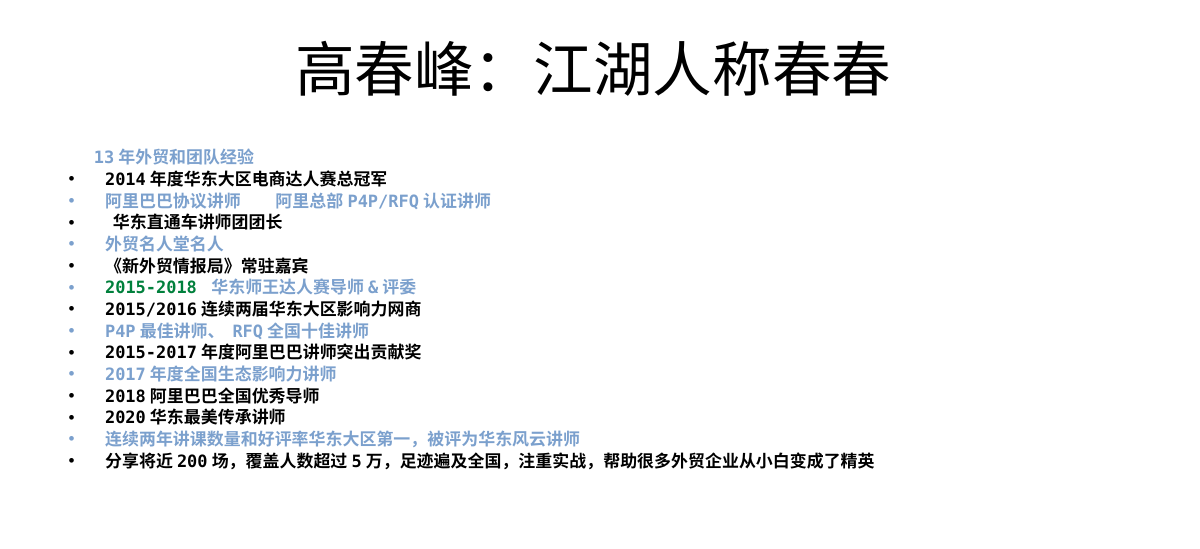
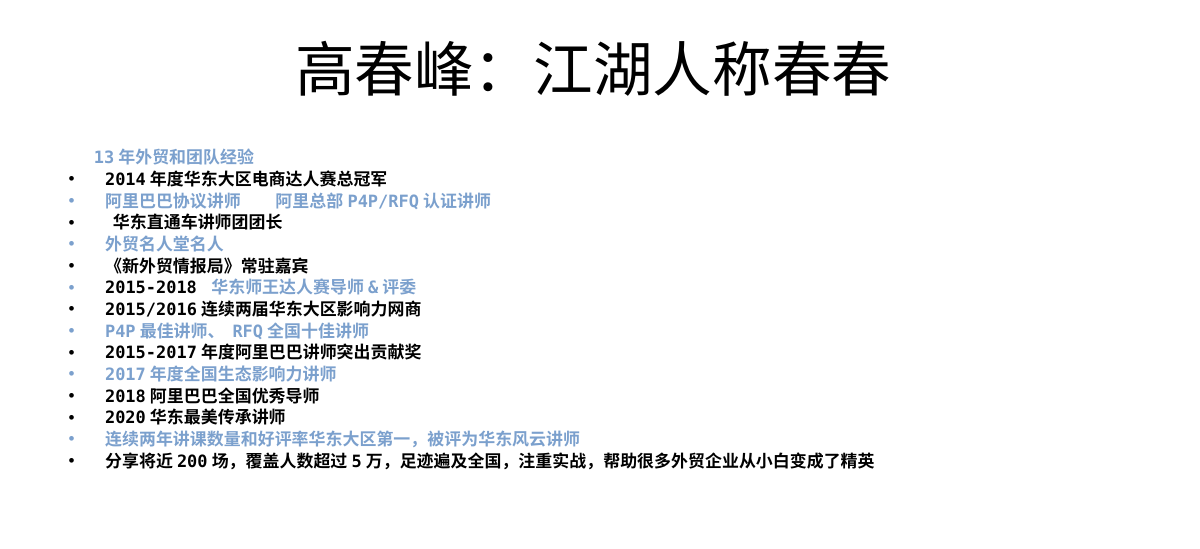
2015-2018 colour: green -> black
